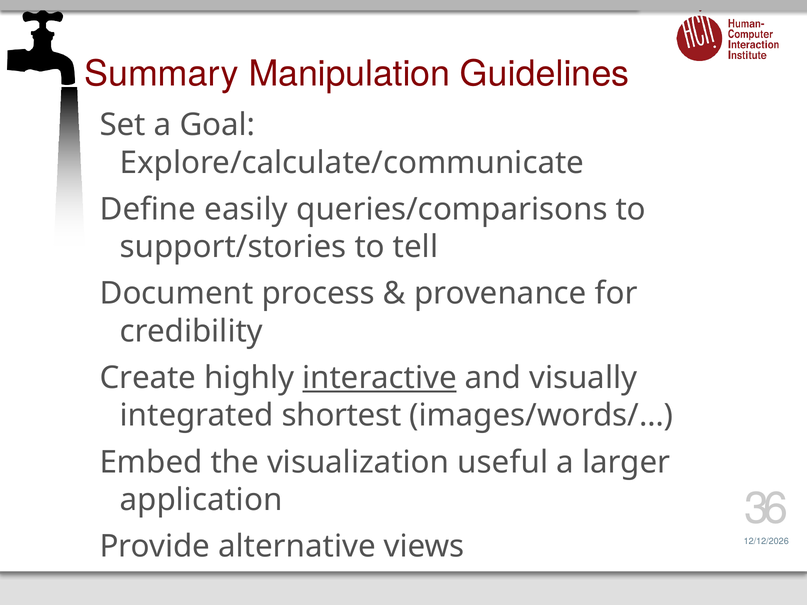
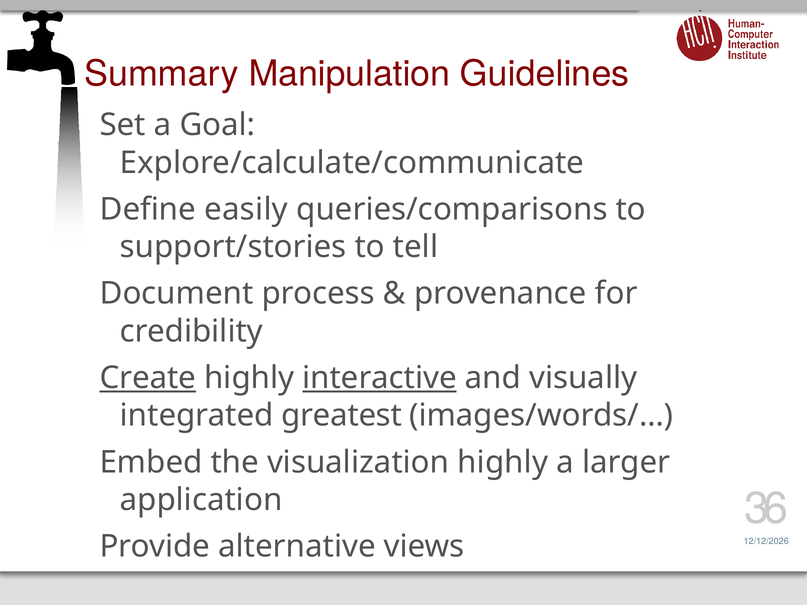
Create underline: none -> present
shortest: shortest -> greatest
visualization useful: useful -> highly
